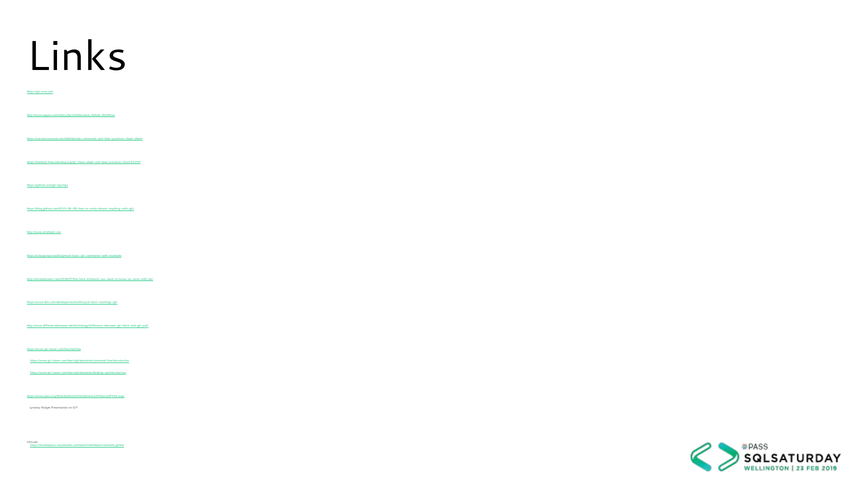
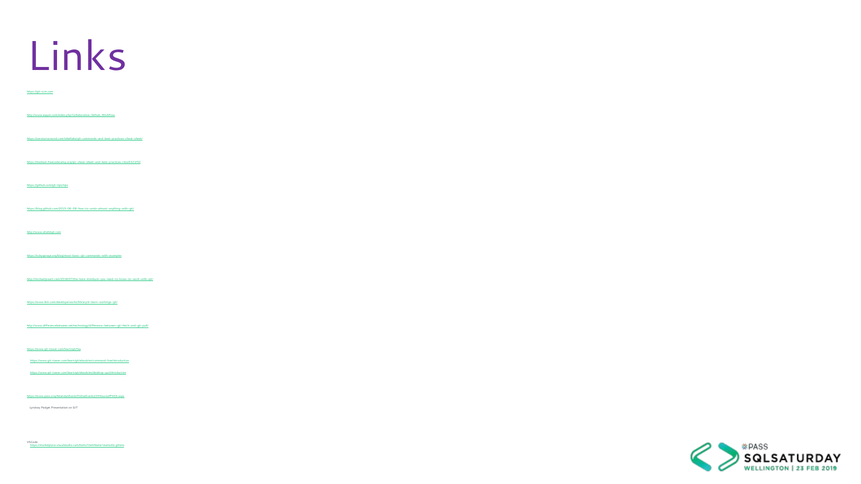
Links colour: black -> purple
